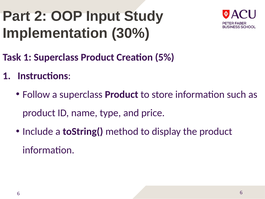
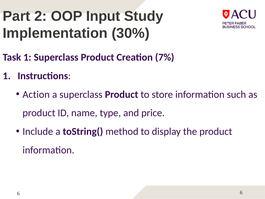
5%: 5% -> 7%
Follow: Follow -> Action
